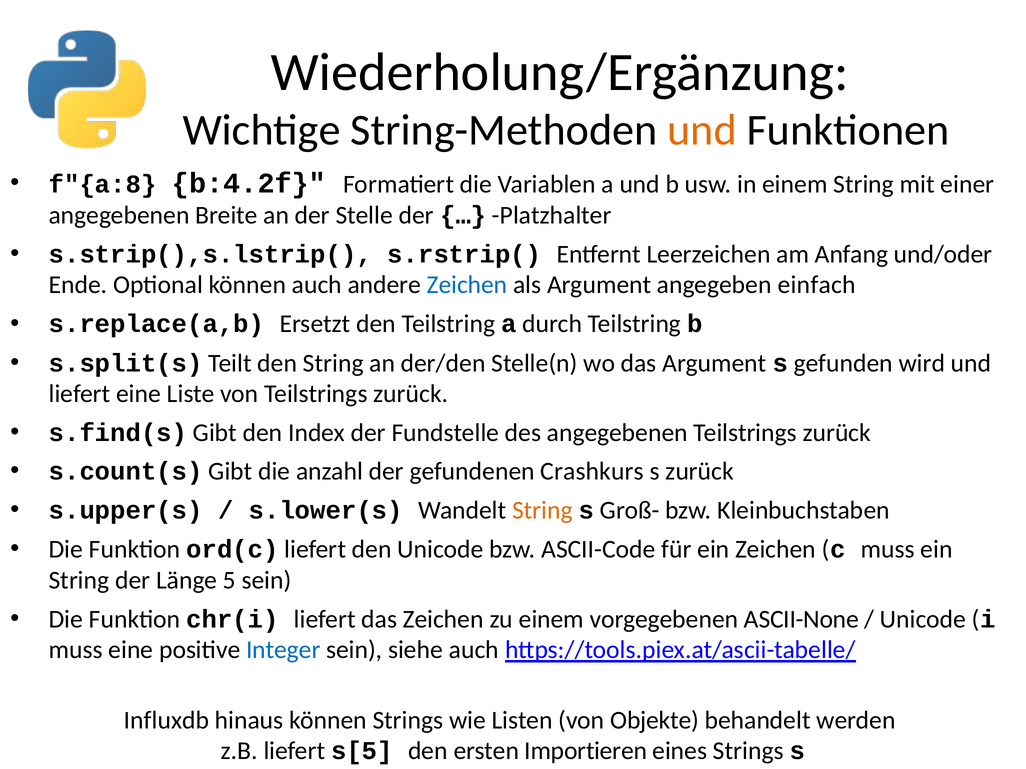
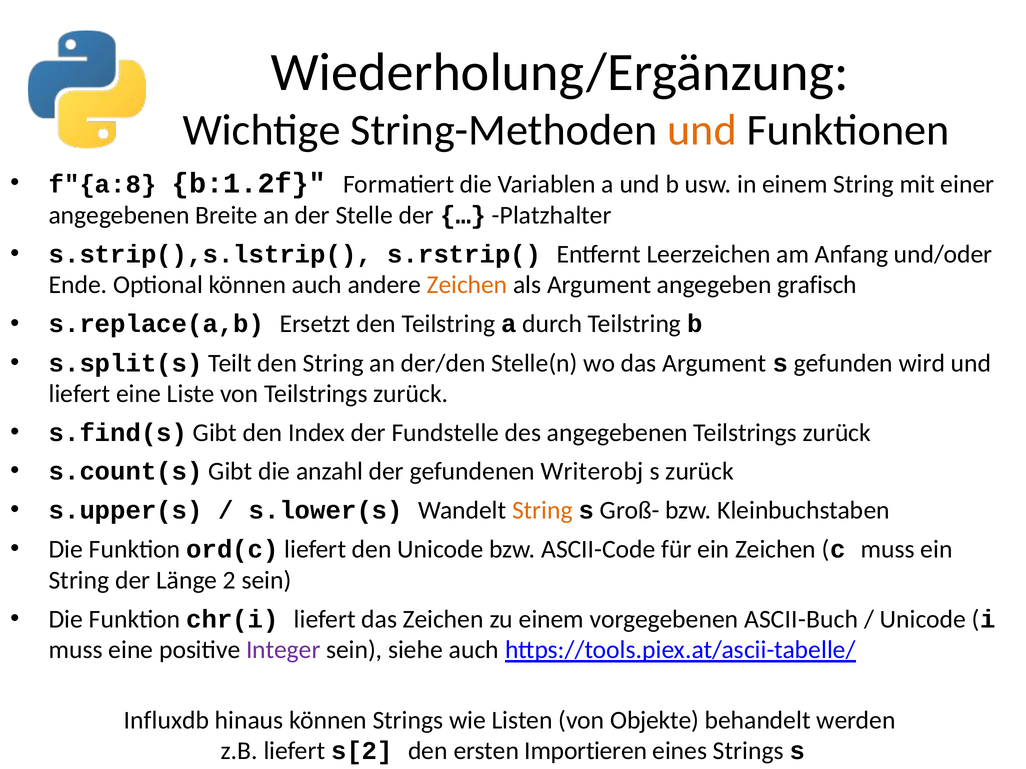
b:4.2f: b:4.2f -> b:1.2f
Zeichen at (467, 285) colour: blue -> orange
einfach: einfach -> grafisch
Crashkurs: Crashkurs -> Writerobj
5: 5 -> 2
ASCII-None: ASCII-None -> ASCII-Buch
Integer colour: blue -> purple
s[5: s[5 -> s[2
